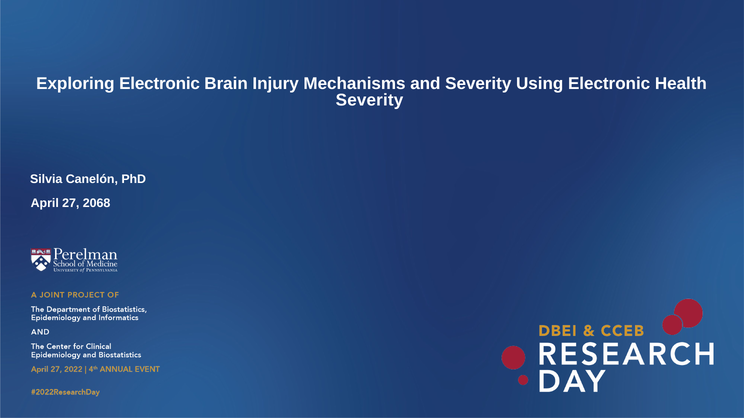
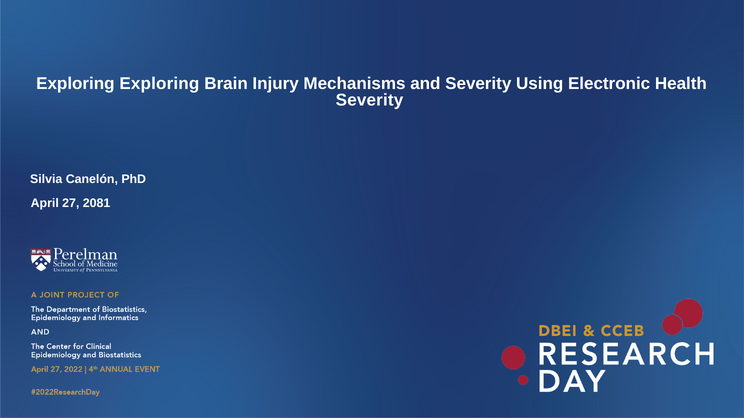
Exploring Electronic: Electronic -> Exploring
2068: 2068 -> 2081
